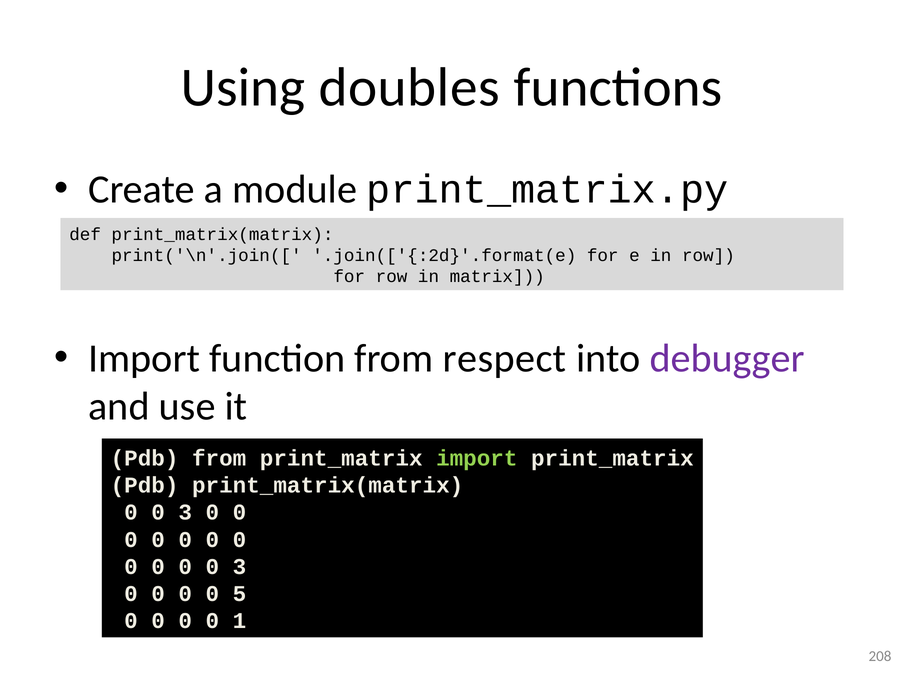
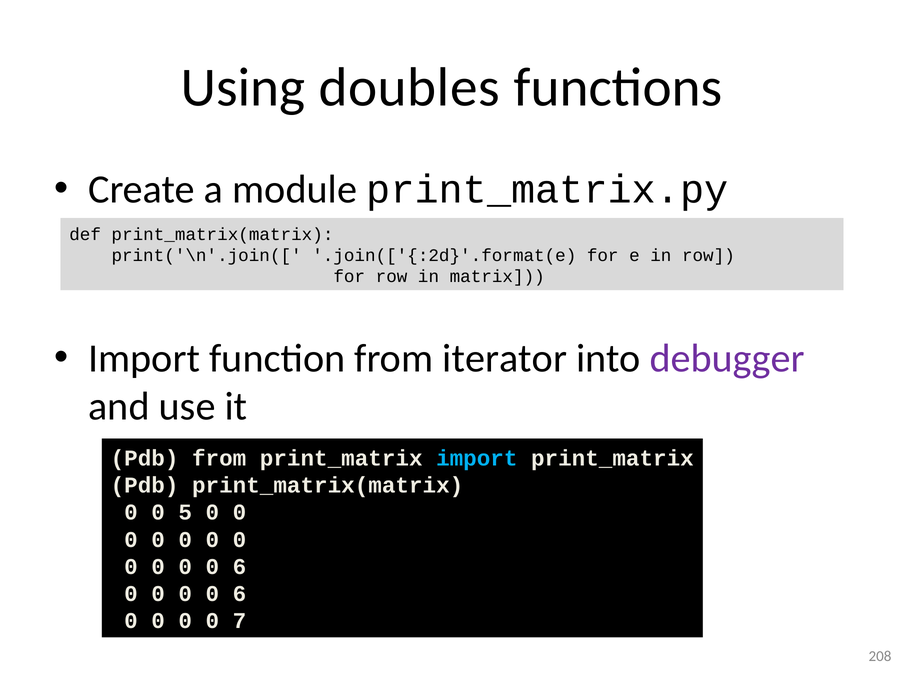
respect: respect -> iterator
import at (477, 458) colour: light green -> light blue
3 at (185, 512): 3 -> 5
3 at (240, 567): 3 -> 6
5 at (240, 594): 5 -> 6
1: 1 -> 7
